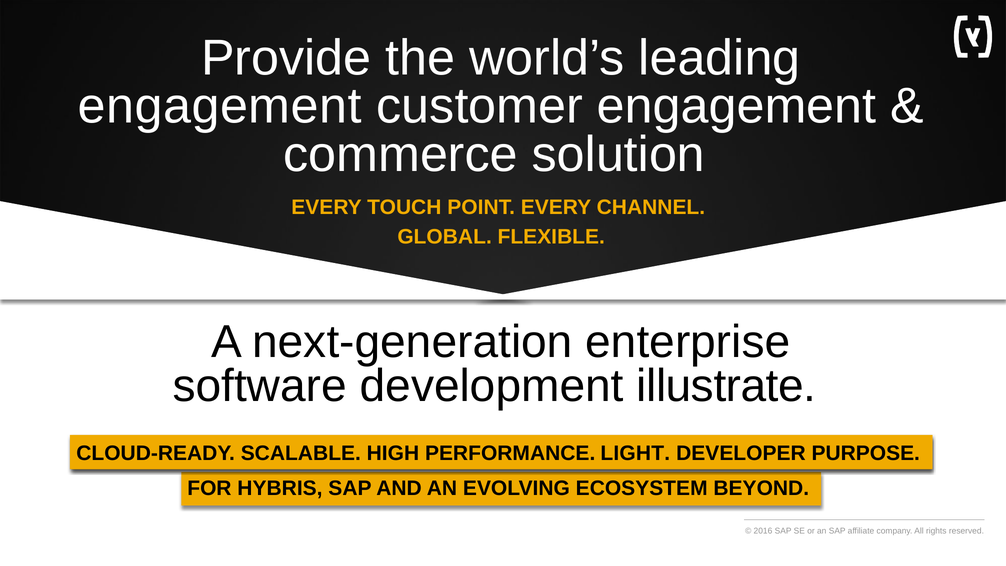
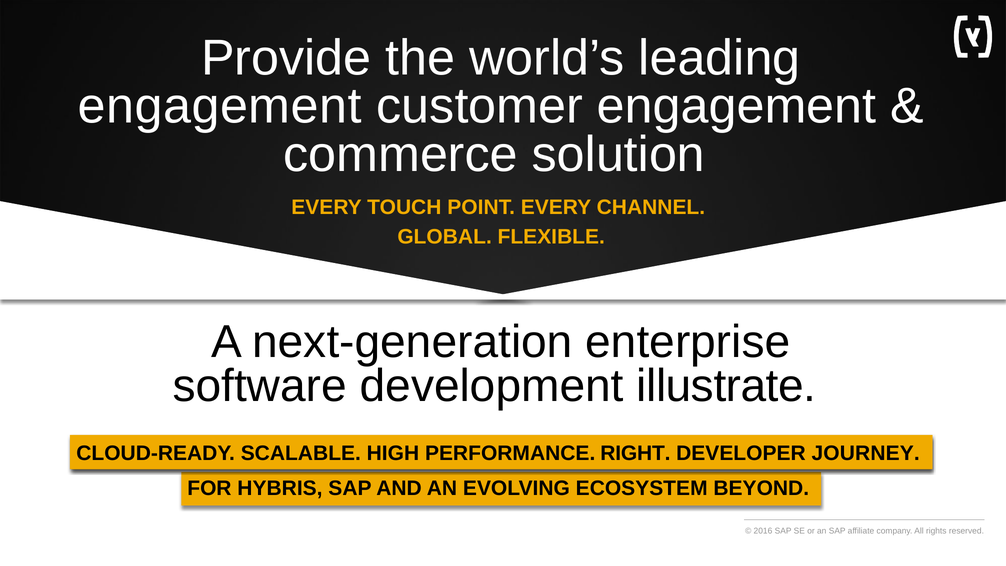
LIGHT: LIGHT -> RIGHT
PURPOSE: PURPOSE -> JOURNEY
